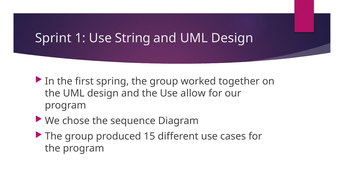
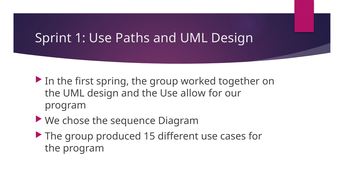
String: String -> Paths
